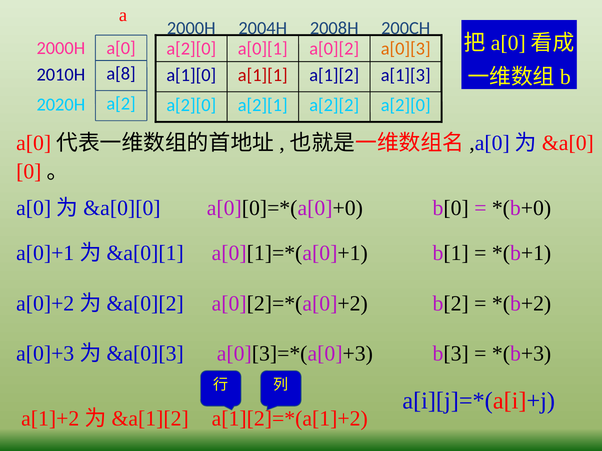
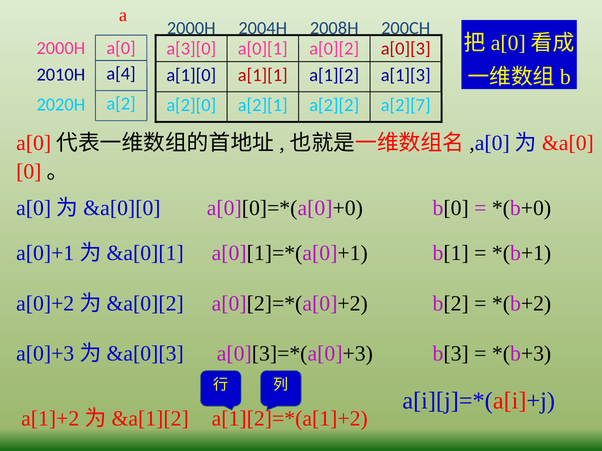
a[2][0 at (191, 49): a[2][0 -> a[3][0
a[0][3 colour: orange -> red
a[8: a[8 -> a[4
a[2][0 at (406, 105): a[2][0 -> a[2][7
